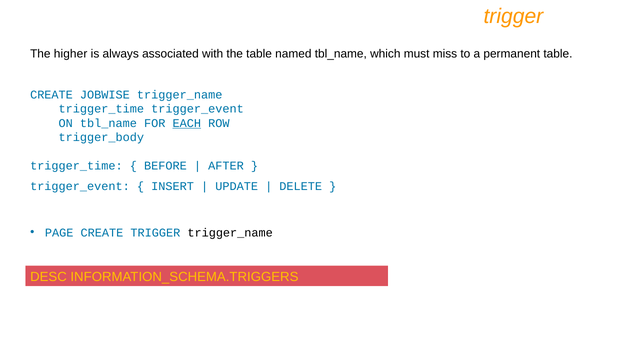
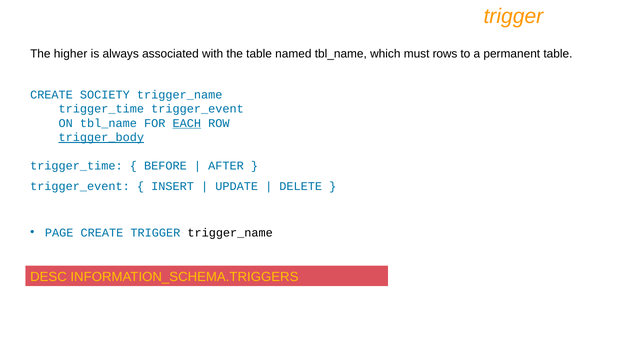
miss: miss -> rows
JOBWISE: JOBWISE -> SOCIETY
trigger_body underline: none -> present
